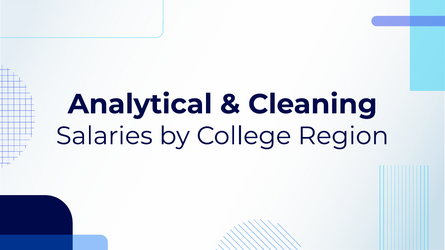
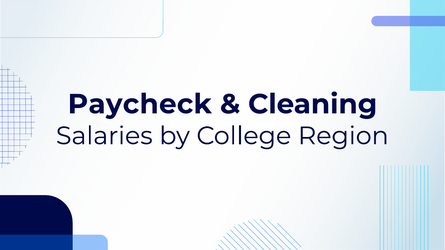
Analytical: Analytical -> Paycheck
